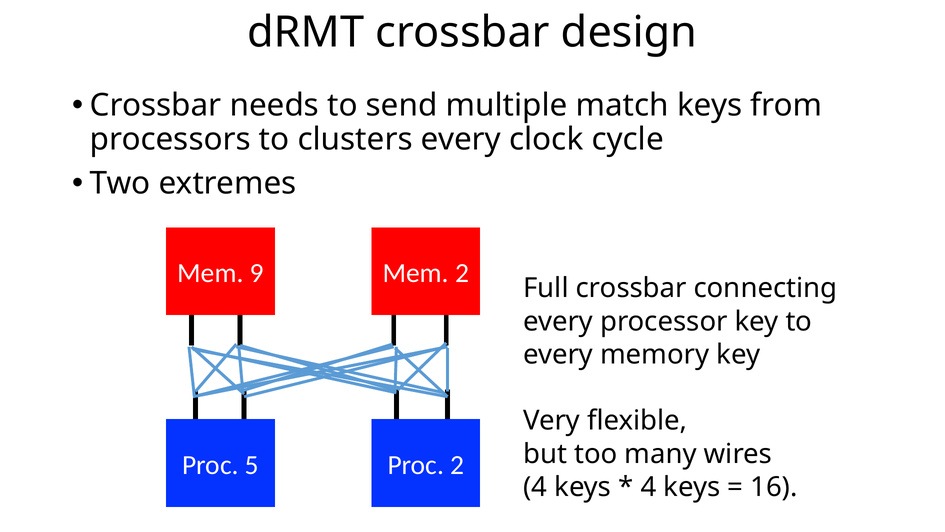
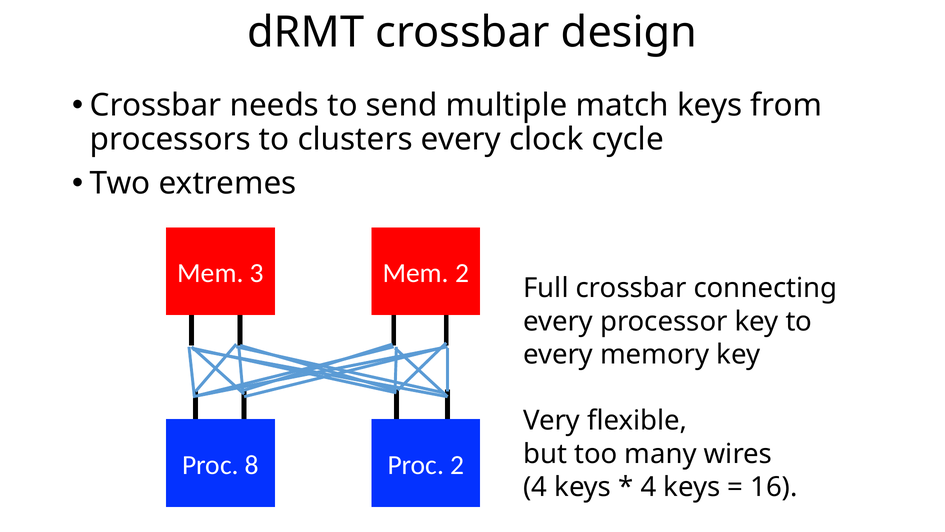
9: 9 -> 3
5: 5 -> 8
